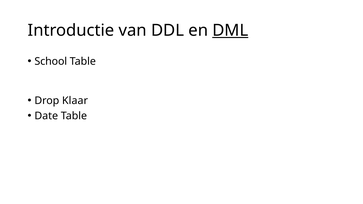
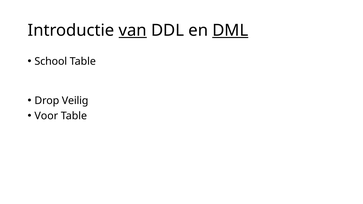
van underline: none -> present
Klaar: Klaar -> Veilig
Date: Date -> Voor
